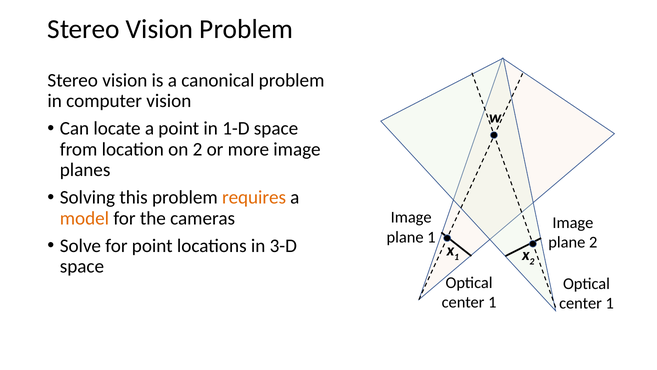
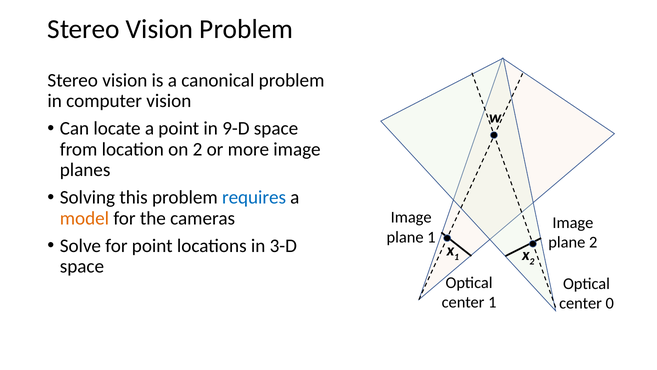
1-D: 1-D -> 9-D
requires colour: orange -> blue
1 at (610, 303): 1 -> 0
